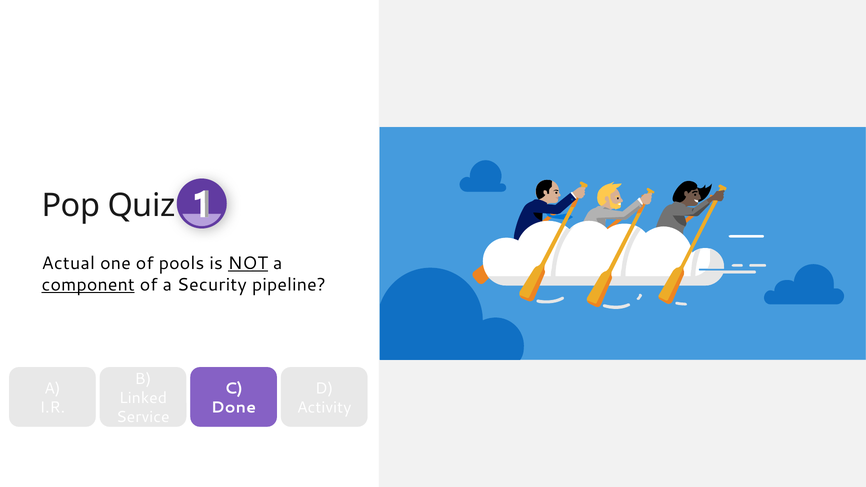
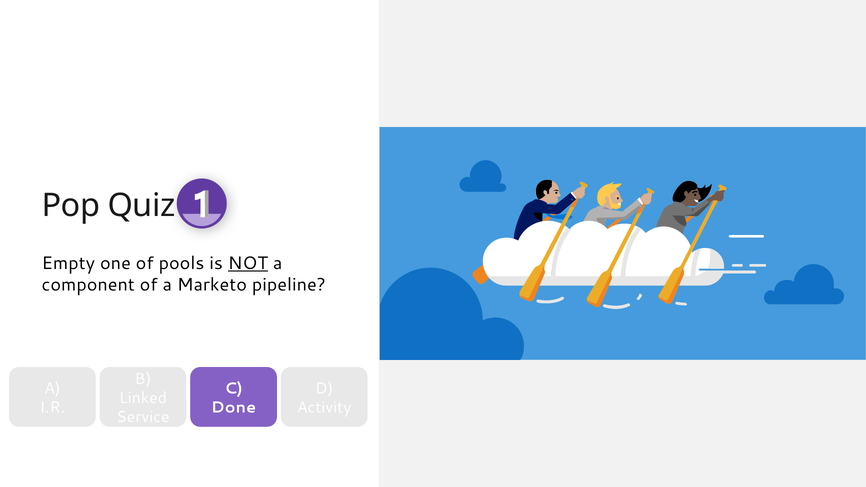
Actual: Actual -> Empty
component underline: present -> none
Security: Security -> Marketo
